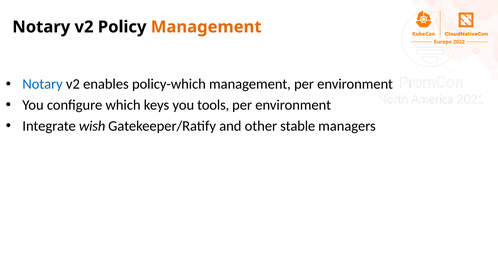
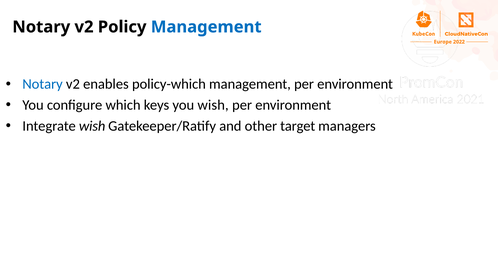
Management at (206, 27) colour: orange -> blue
you tools: tools -> wish
stable: stable -> target
